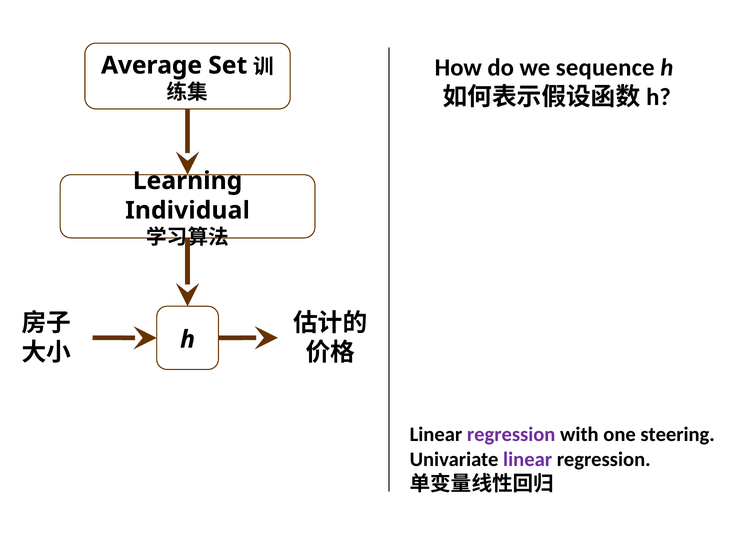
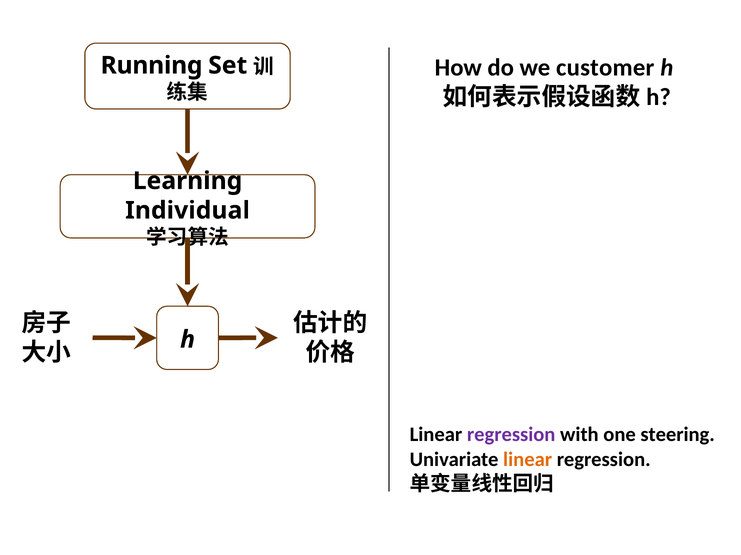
sequence: sequence -> customer
Average: Average -> Running
linear at (528, 460) colour: purple -> orange
